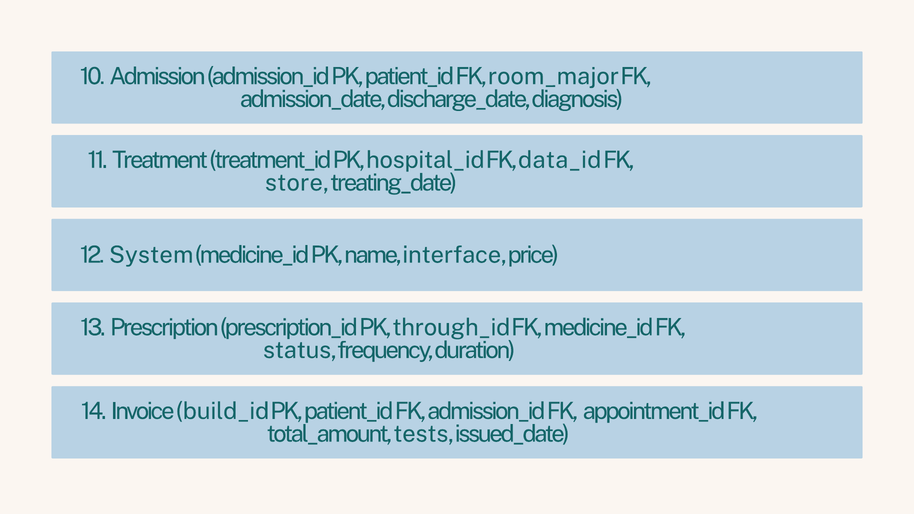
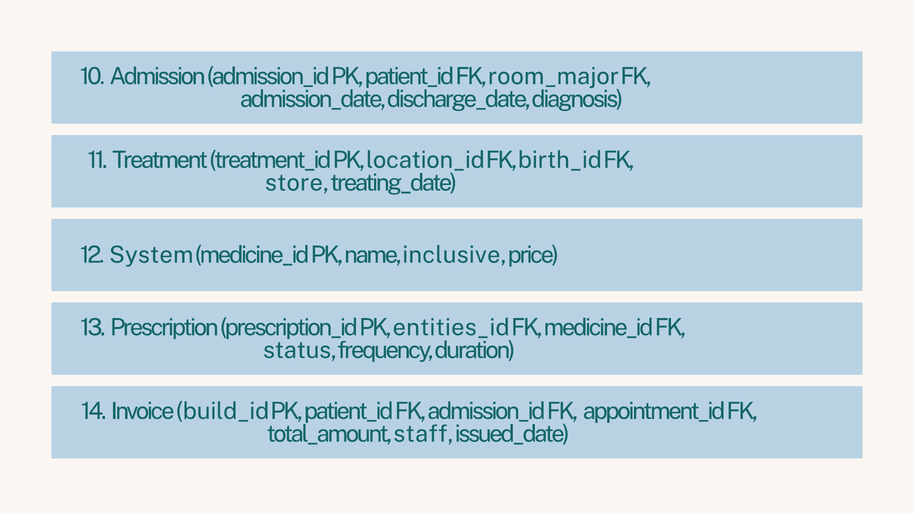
hospital_id: hospital_id -> location_id
data_id: data_id -> birth_id
interface: interface -> inclusive
through_id: through_id -> entities_id
tests: tests -> staff
